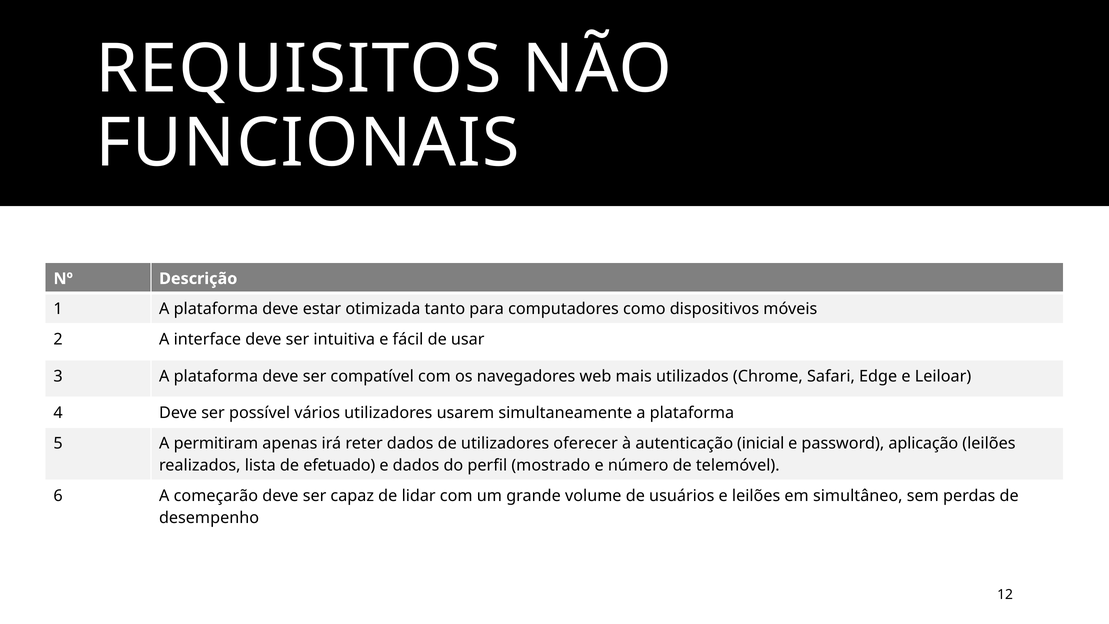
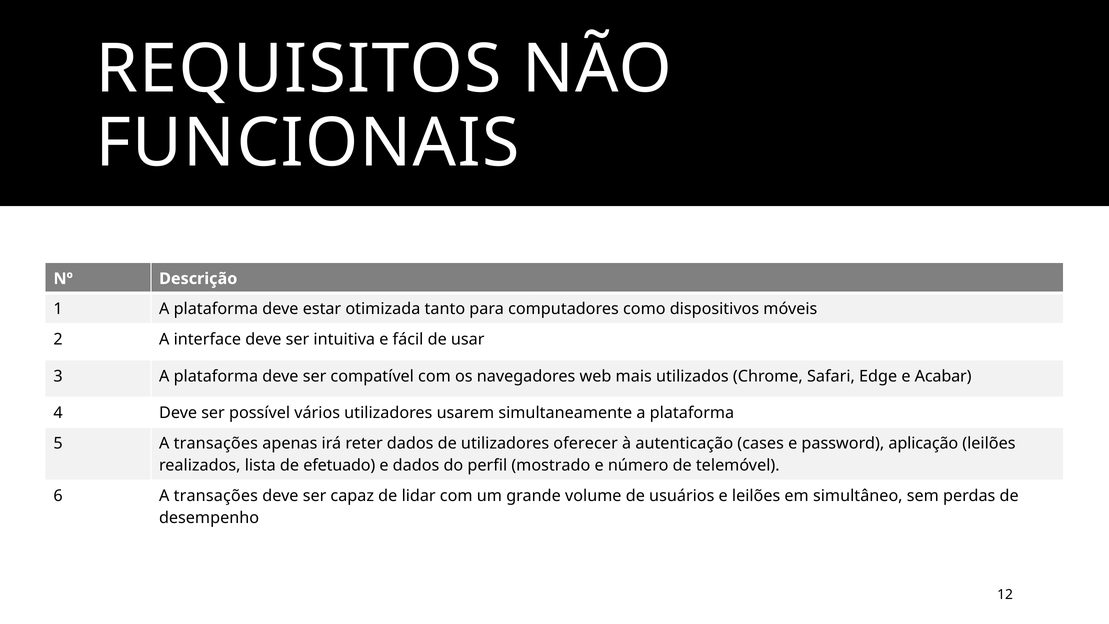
Leiloar: Leiloar -> Acabar
5 A permitiram: permitiram -> transações
inicial: inicial -> cases
6 A começarão: começarão -> transações
